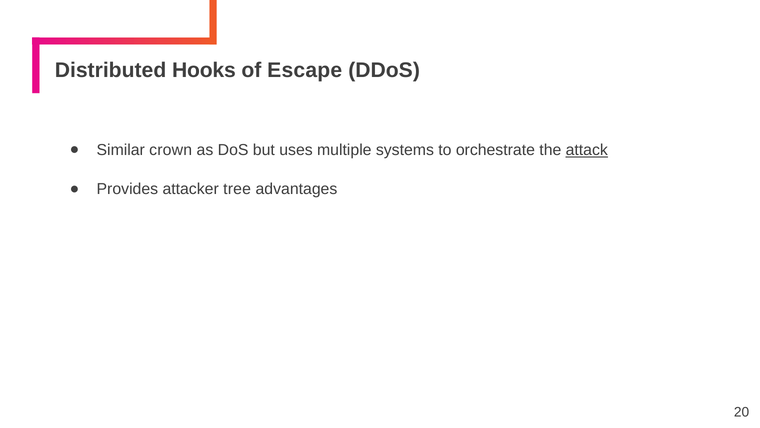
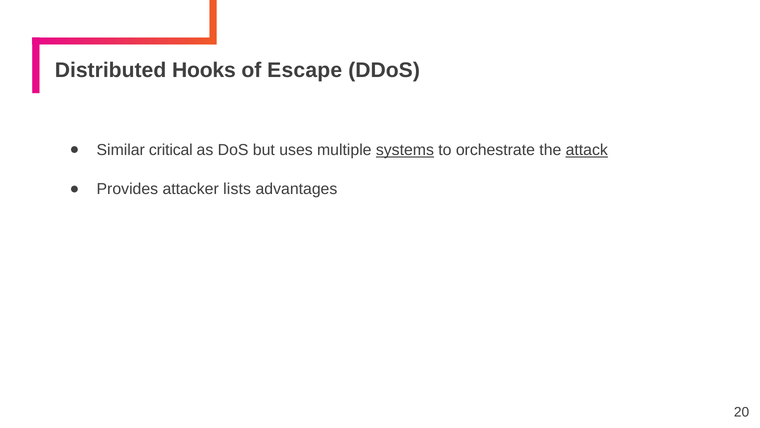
crown: crown -> critical
systems underline: none -> present
tree: tree -> lists
